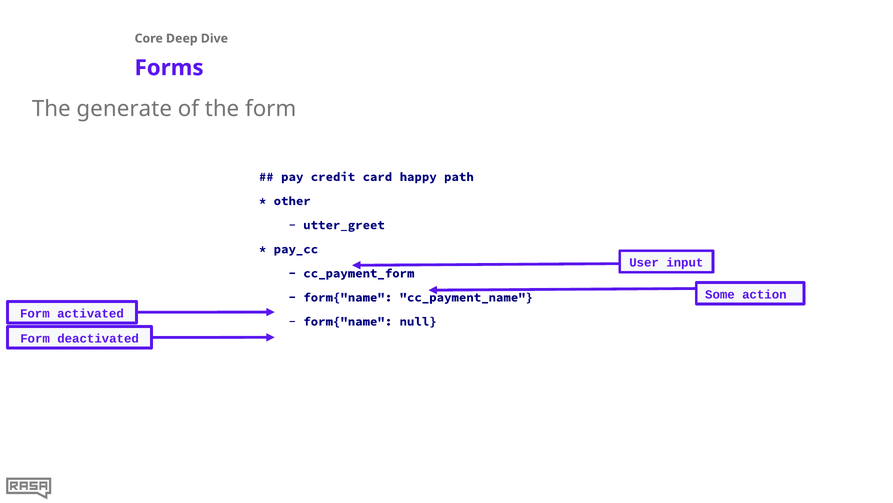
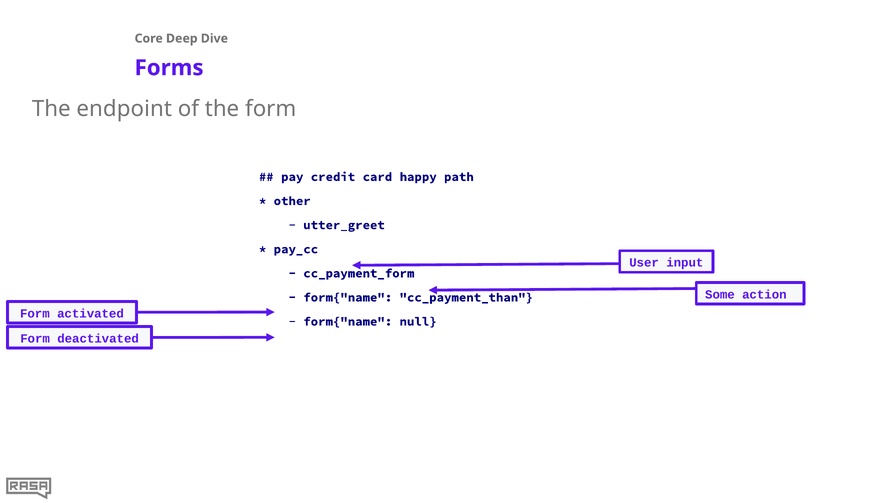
generate: generate -> endpoint
cc_payment_name: cc_payment_name -> cc_payment_than
